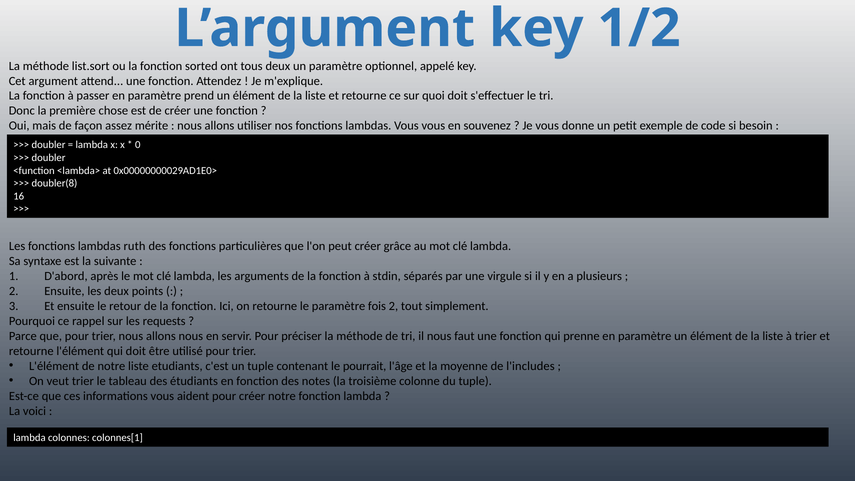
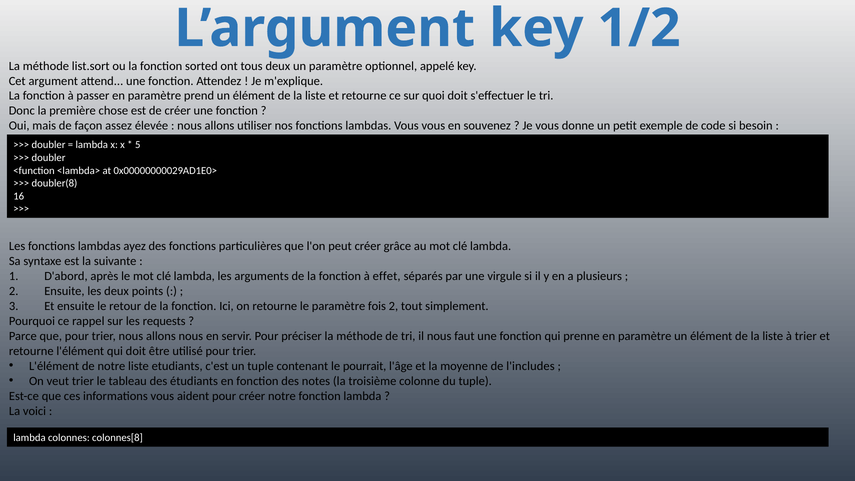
mérite: mérite -> élevée
0: 0 -> 5
ruth: ruth -> ayez
stdin: stdin -> effet
colonnes[1: colonnes[1 -> colonnes[8
